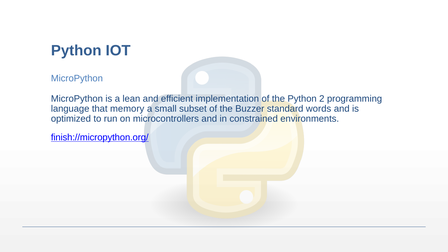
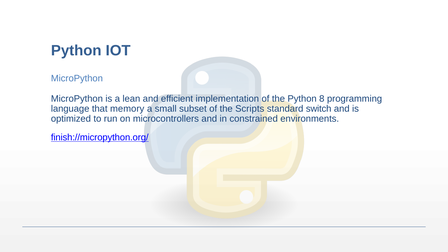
2: 2 -> 8
Buzzer: Buzzer -> Scripts
words: words -> switch
